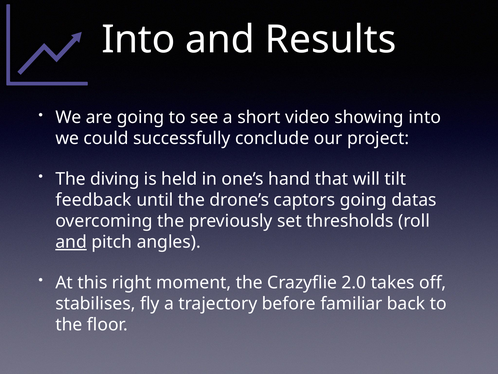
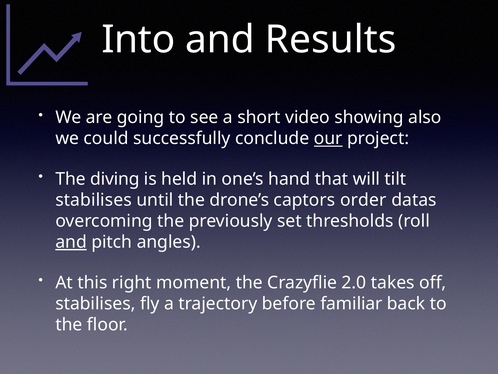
showing into: into -> also
our underline: none -> present
feedback at (94, 200): feedback -> stabilises
captors going: going -> order
